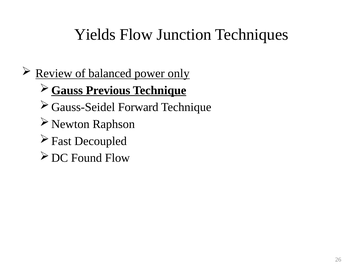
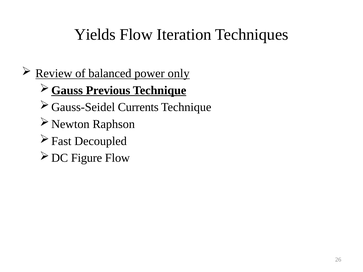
Junction: Junction -> Iteration
Forward: Forward -> Currents
Found: Found -> Figure
